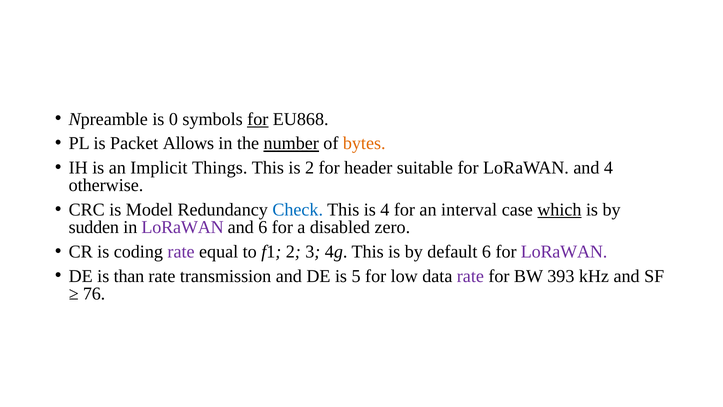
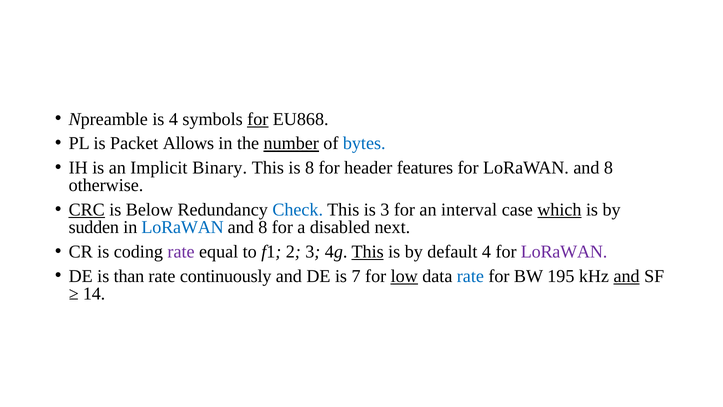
is 0: 0 -> 4
bytes colour: orange -> blue
Things: Things -> Binary
is 2: 2 -> 8
suitable: suitable -> features
for LoRaWAN and 4: 4 -> 8
CRC underline: none -> present
Model: Model -> Below
is 4: 4 -> 3
LoRaWAN at (183, 227) colour: purple -> blue
6 at (263, 227): 6 -> 8
zero: zero -> next
This at (368, 252) underline: none -> present
default 6: 6 -> 4
transmission: transmission -> continuously
5: 5 -> 7
low underline: none -> present
rate at (470, 276) colour: purple -> blue
393: 393 -> 195
and at (627, 276) underline: none -> present
76: 76 -> 14
